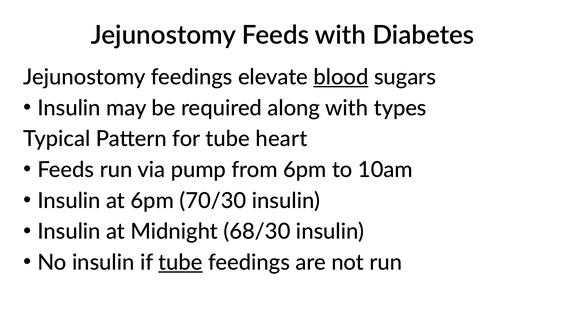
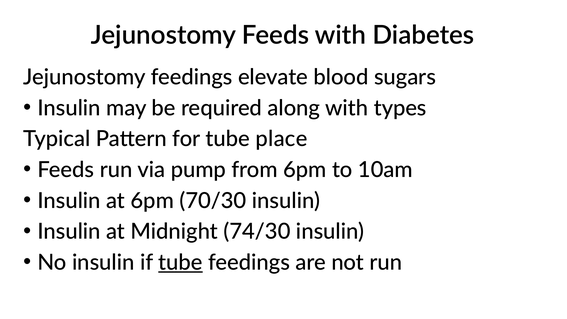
blood underline: present -> none
heart: heart -> place
68/30: 68/30 -> 74/30
